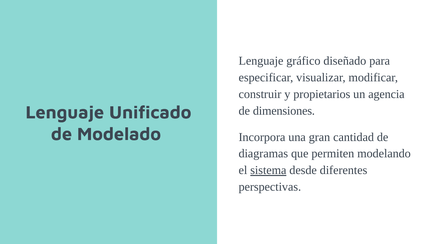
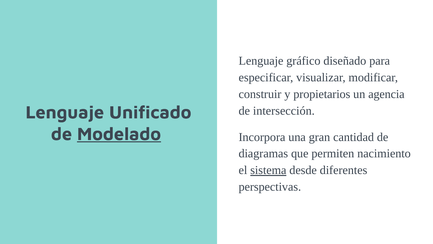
dimensiones: dimensiones -> intersección
Modelado underline: none -> present
modelando: modelando -> nacimiento
